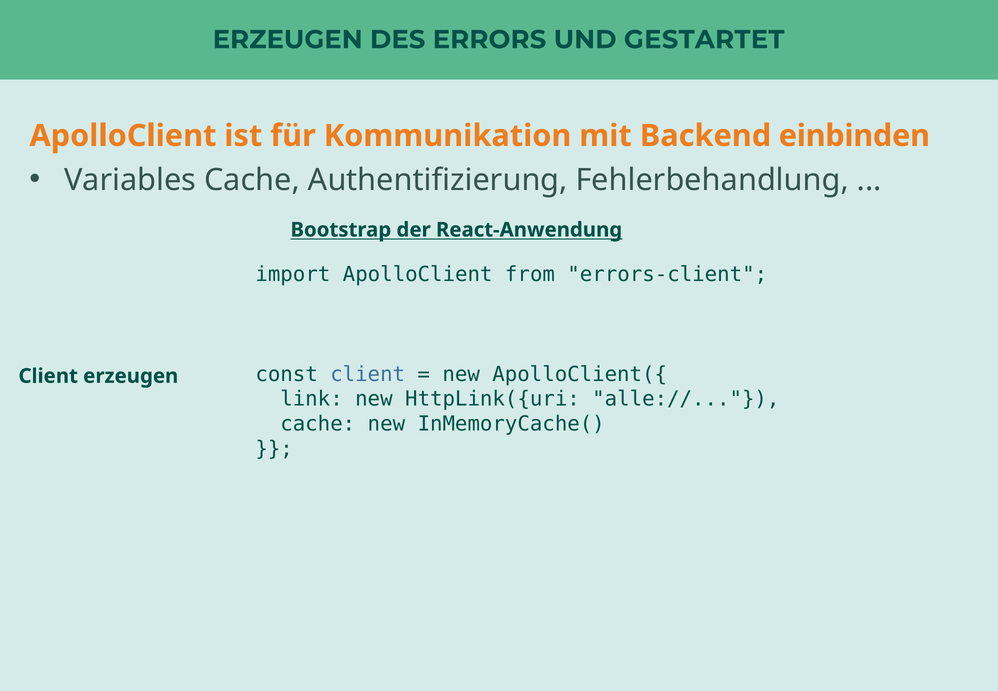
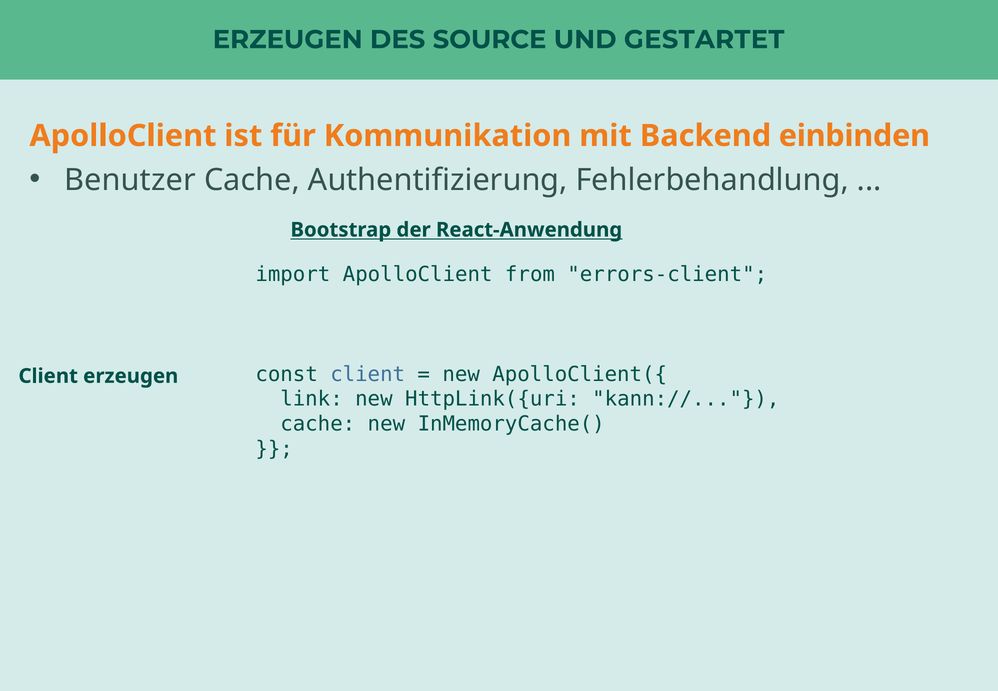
ERRORS: ERRORS -> SOURCE
Variables: Variables -> Benutzer
alle://: alle:// -> kann://
